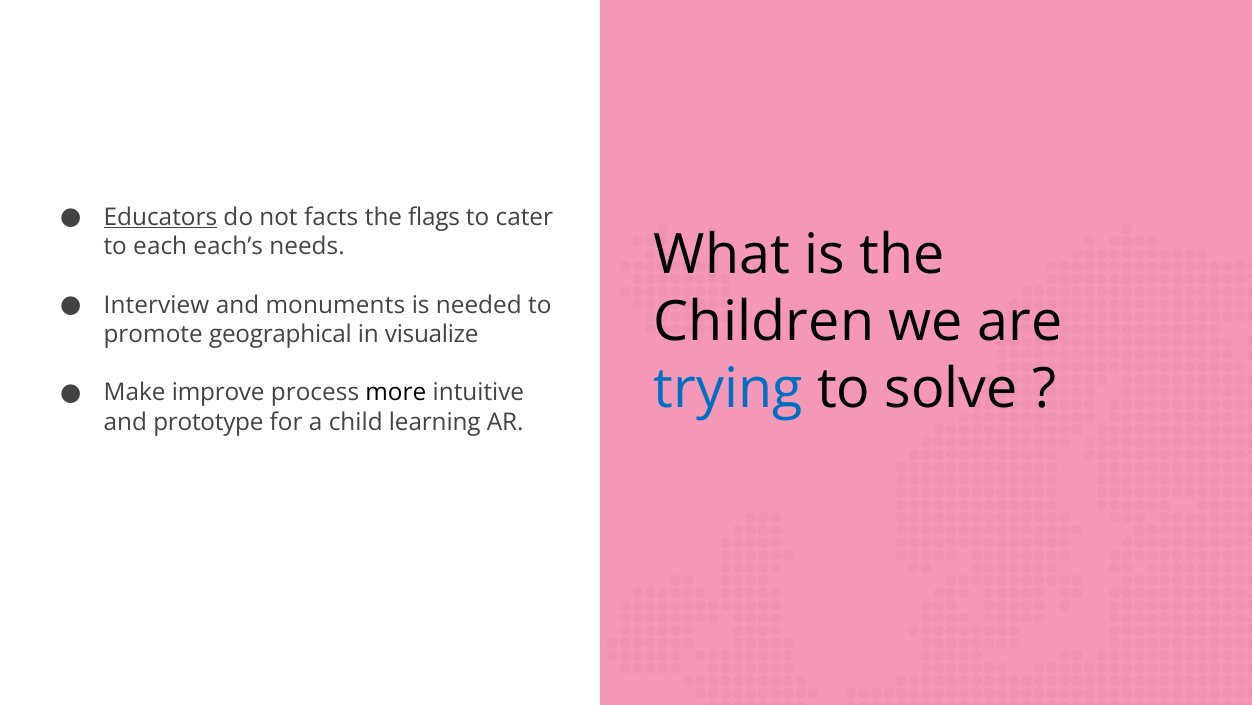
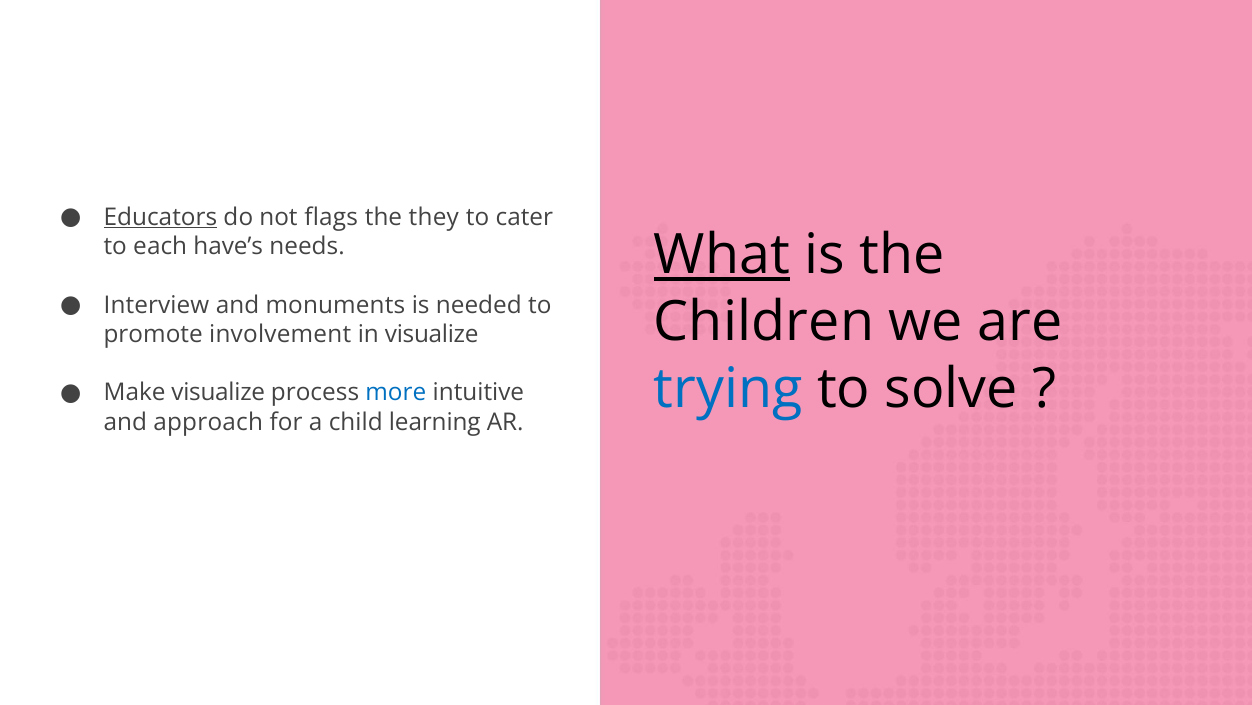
facts: facts -> flags
flags: flags -> they
What underline: none -> present
each’s: each’s -> have’s
geographical: geographical -> involvement
Make improve: improve -> visualize
more colour: black -> blue
prototype: prototype -> approach
